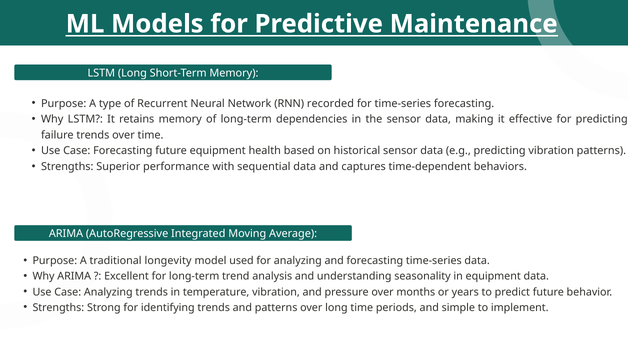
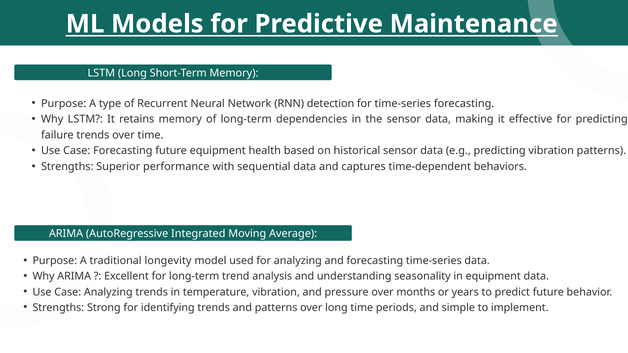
recorded: recorded -> detection
